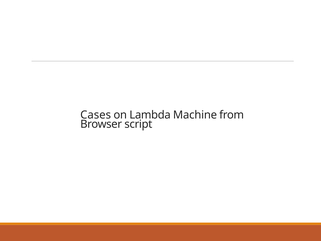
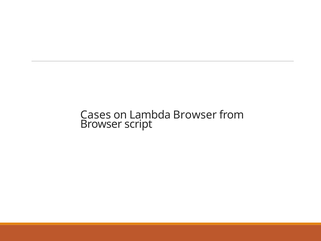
Lambda Machine: Machine -> Browser
